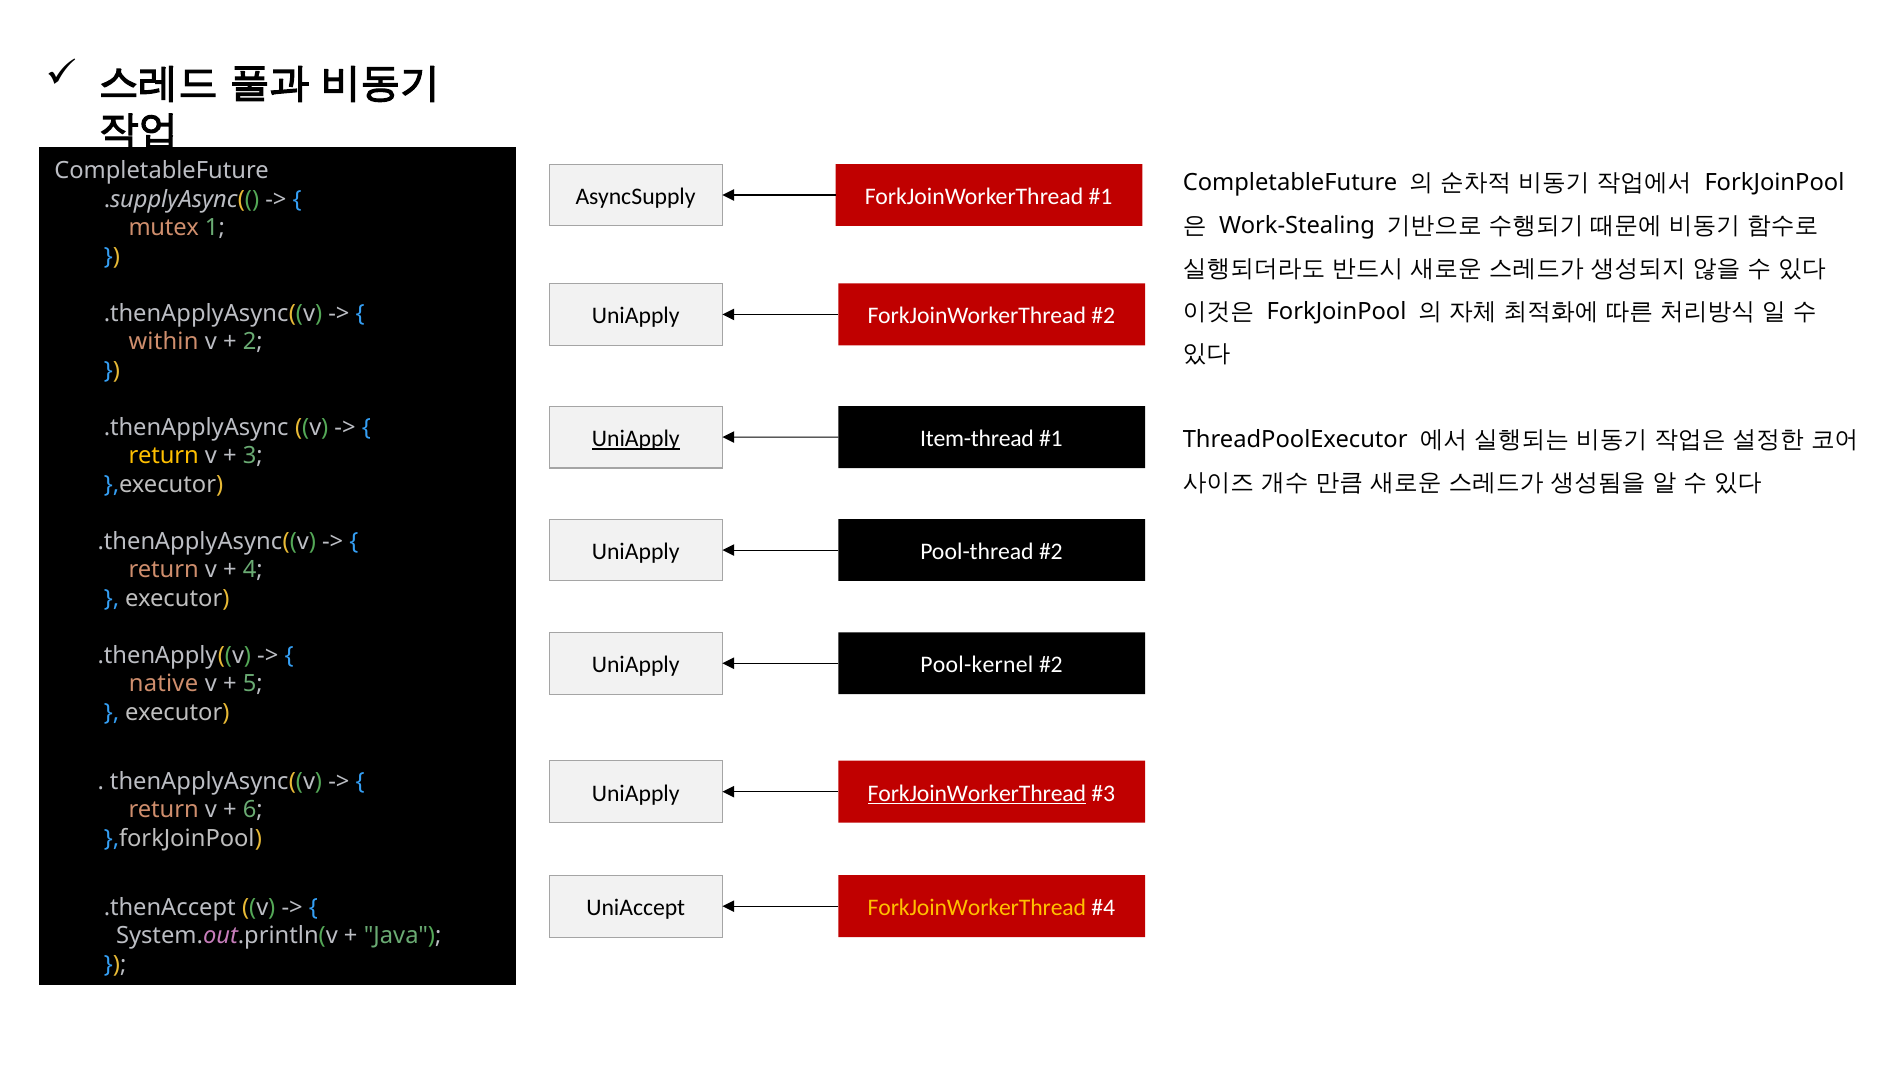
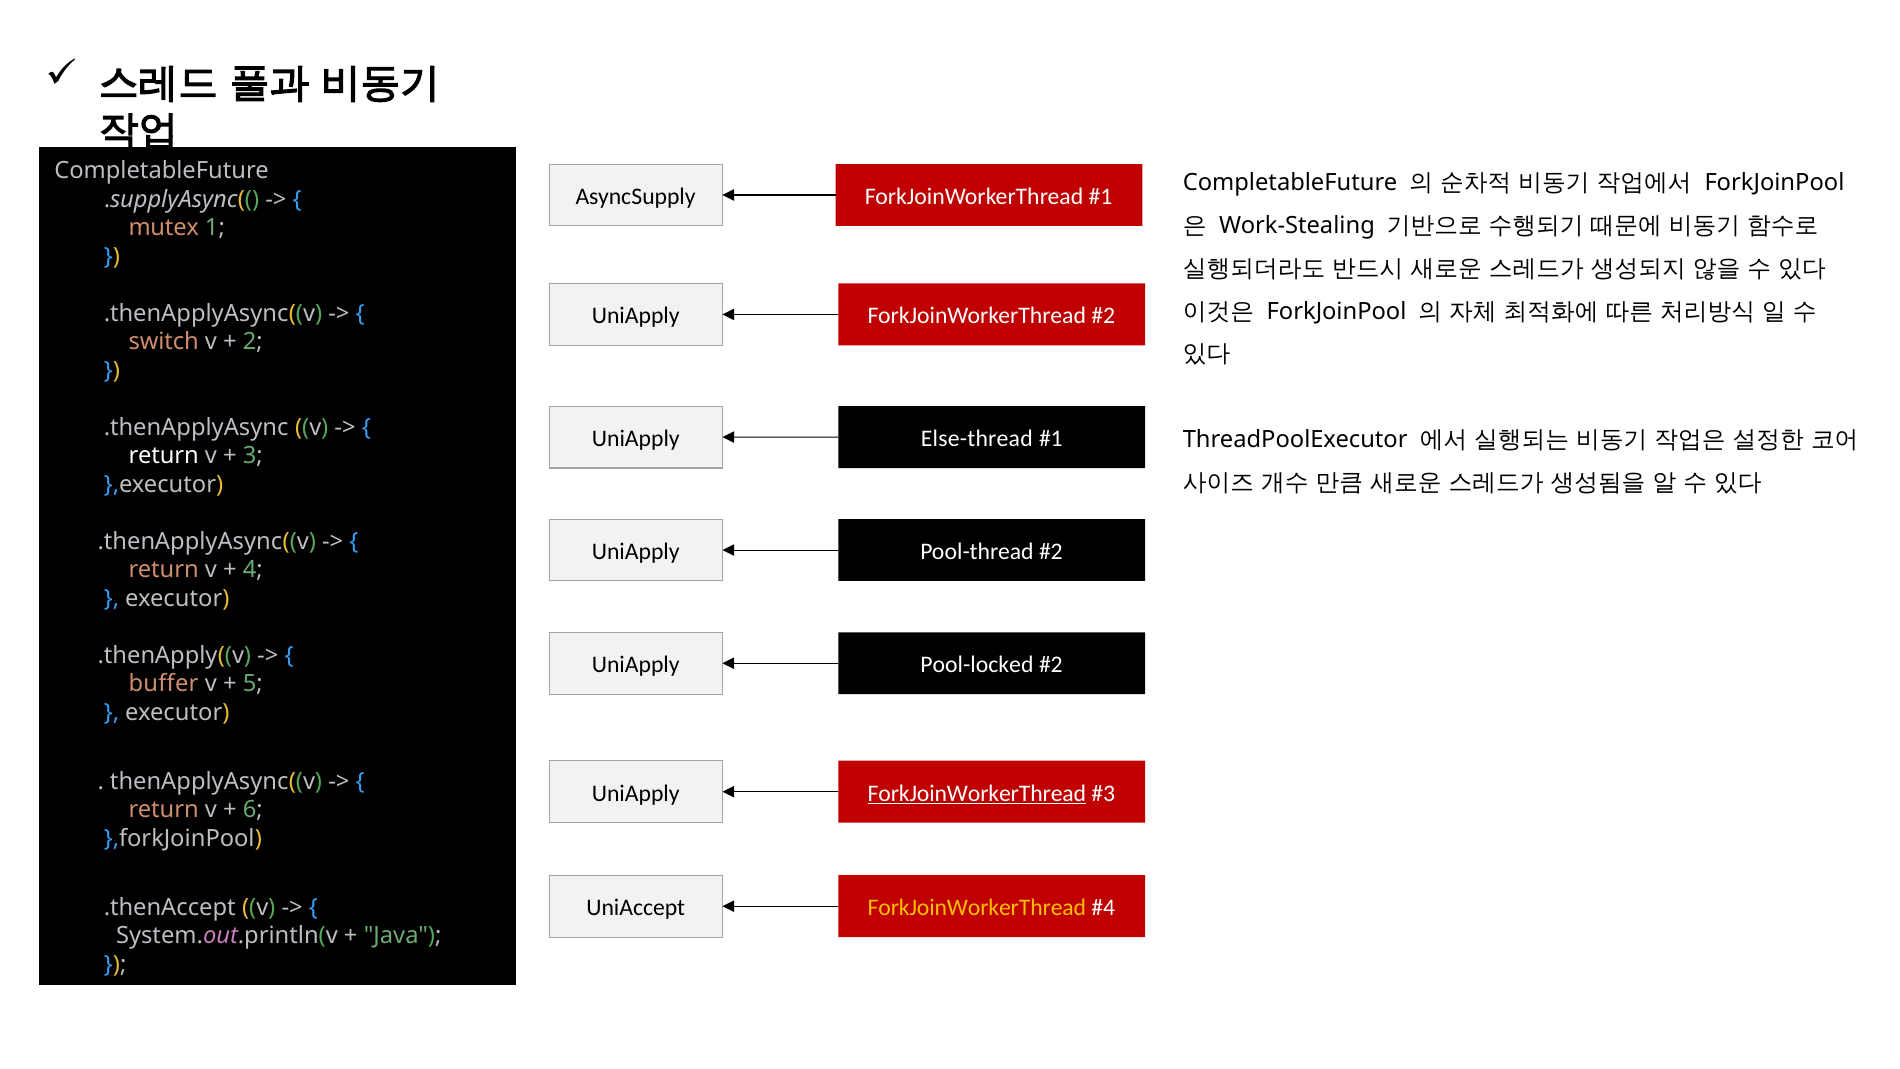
within: within -> switch
UniApply at (636, 439) underline: present -> none
Item-thread: Item-thread -> Else-thread
return at (164, 456) colour: yellow -> white
Pool-kernel: Pool-kernel -> Pool-locked
native: native -> buffer
